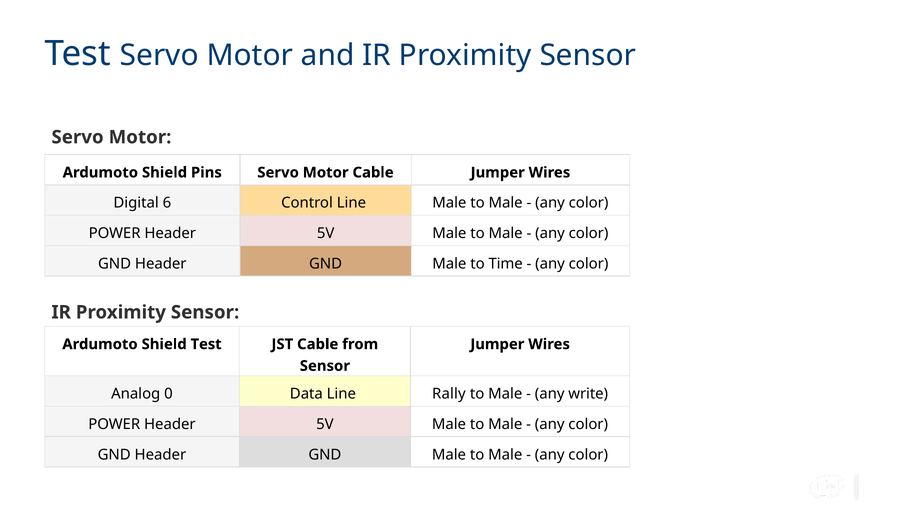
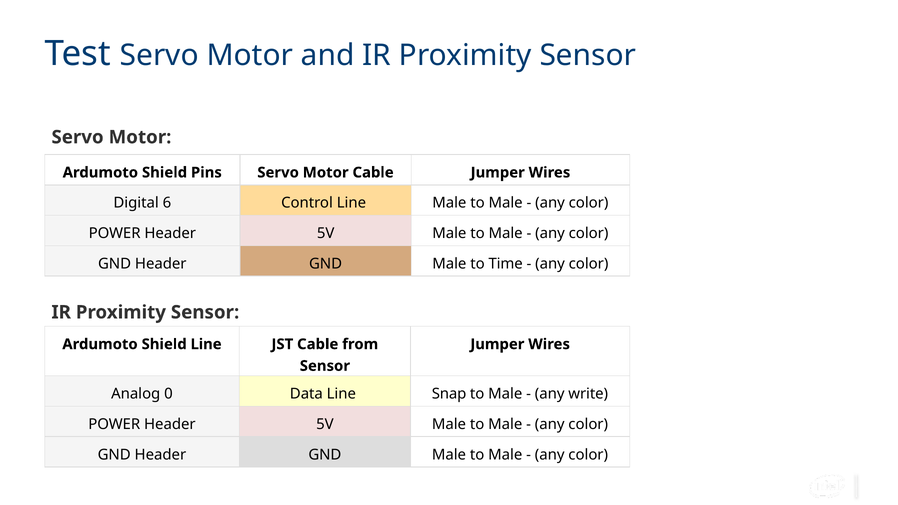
Shield Test: Test -> Line
Rally: Rally -> Snap
